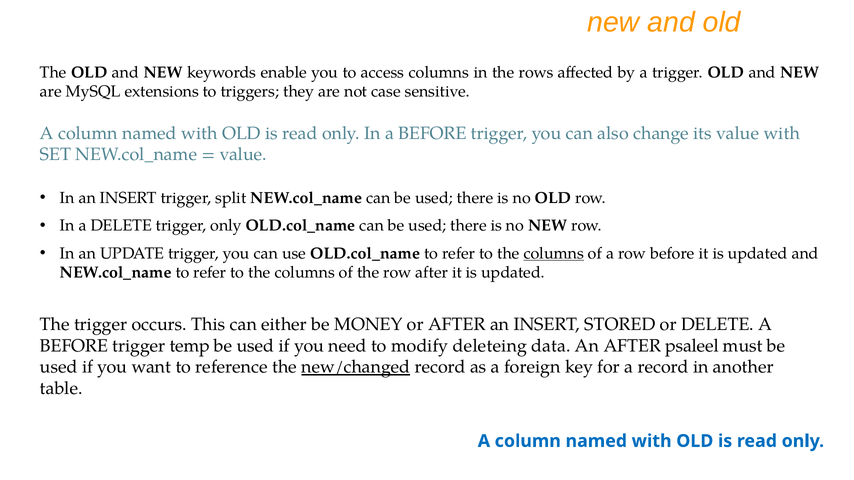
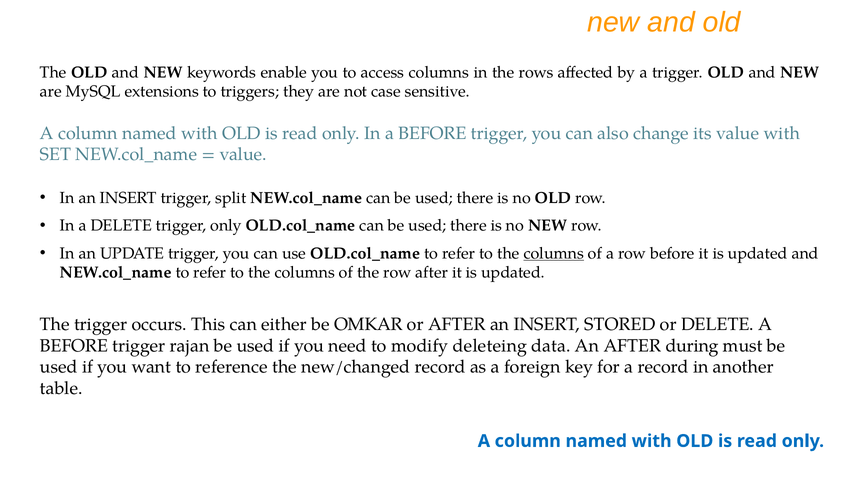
MONEY: MONEY -> OMKAR
temp: temp -> rajan
psaleel: psaleel -> during
new/changed underline: present -> none
